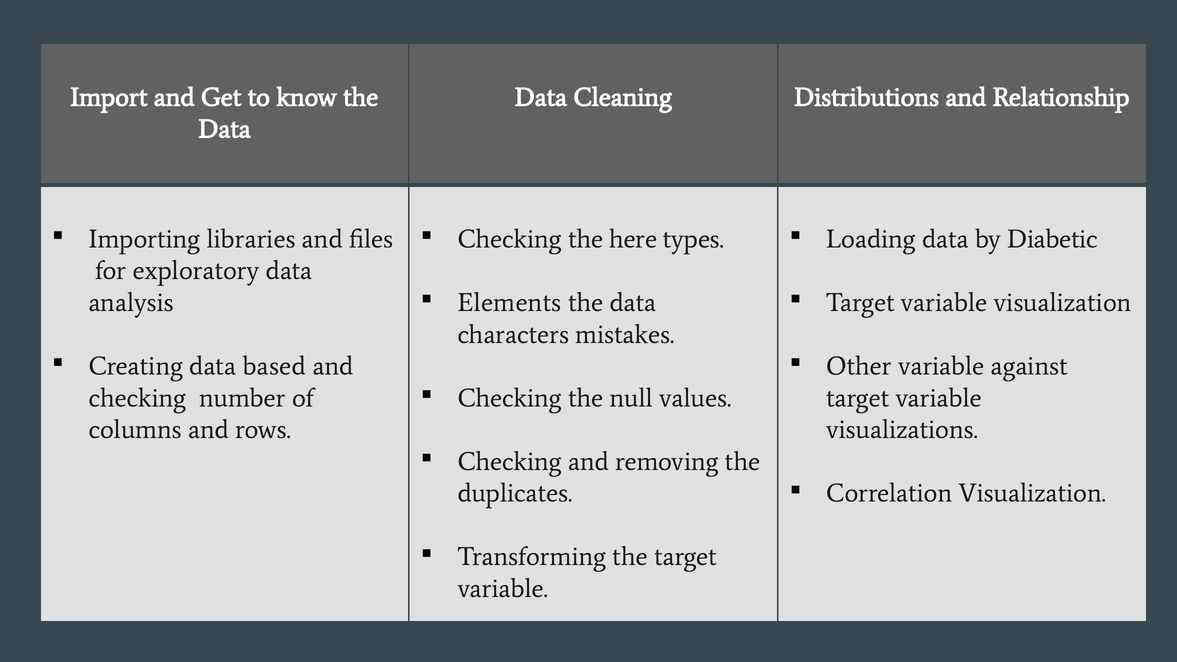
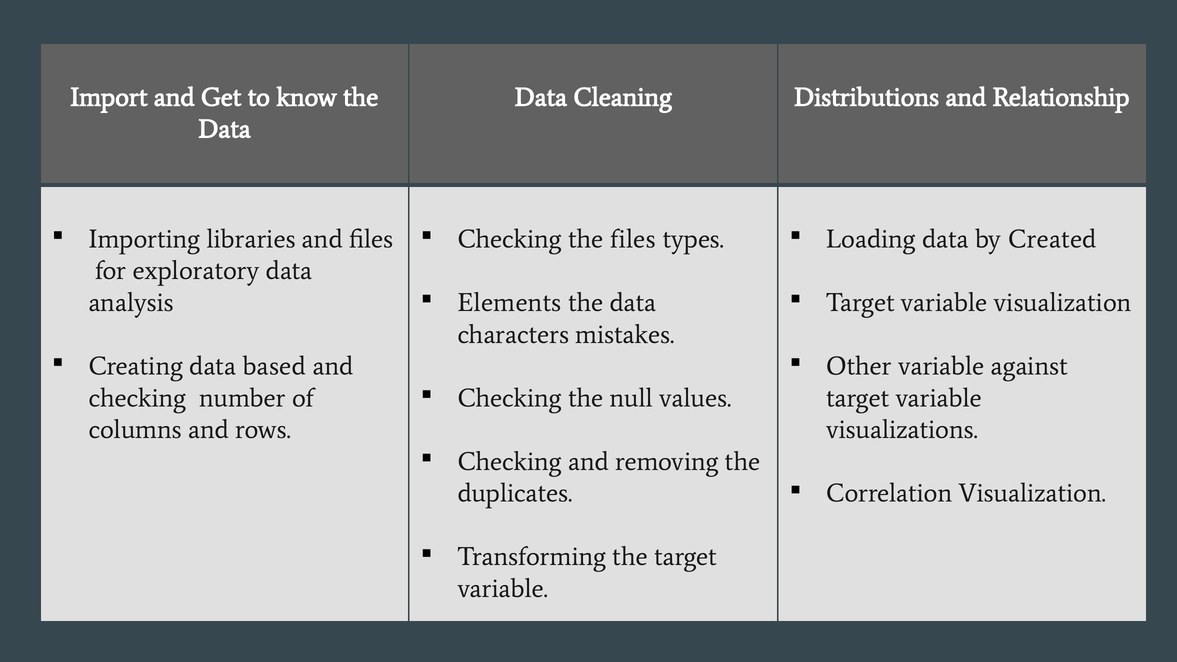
the here: here -> files
Diabetic: Diabetic -> Created
